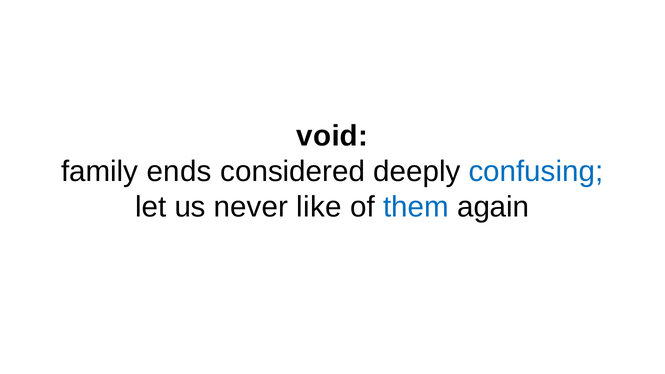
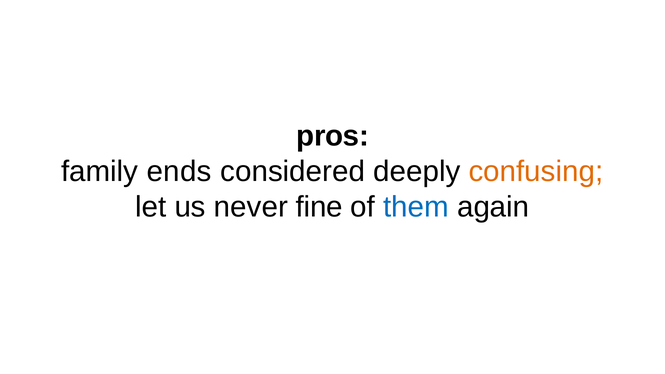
void: void -> pros
confusing colour: blue -> orange
like: like -> fine
